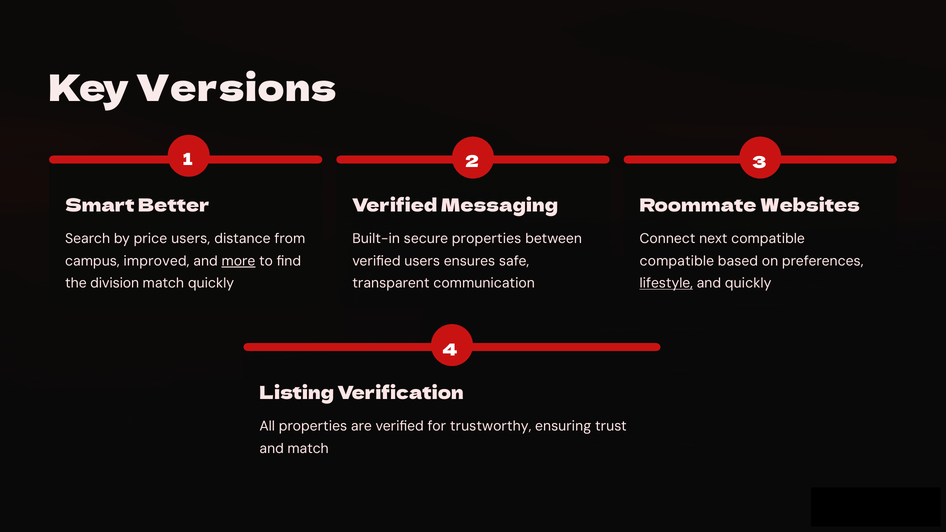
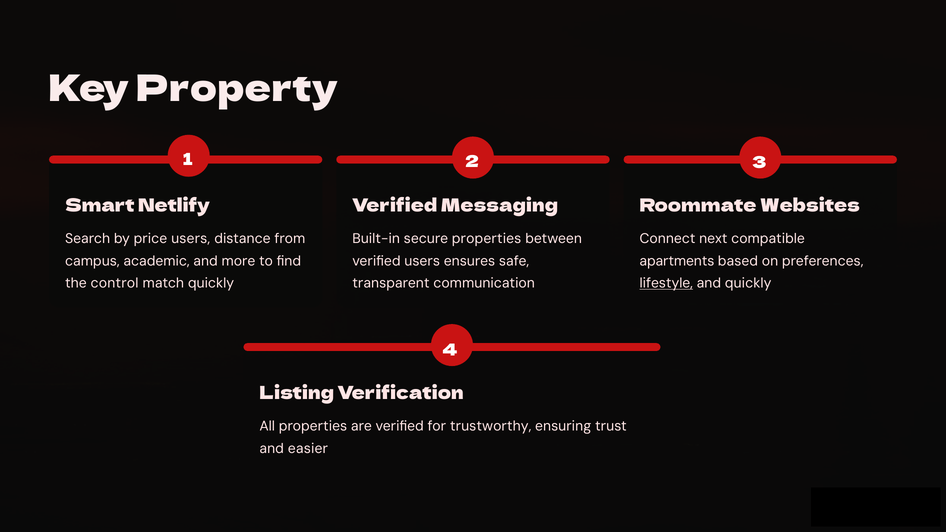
Versions: Versions -> Property
Better: Better -> Netlify
improved: improved -> academic
more underline: present -> none
compatible at (677, 261): compatible -> apartments
division: division -> control
and match: match -> easier
